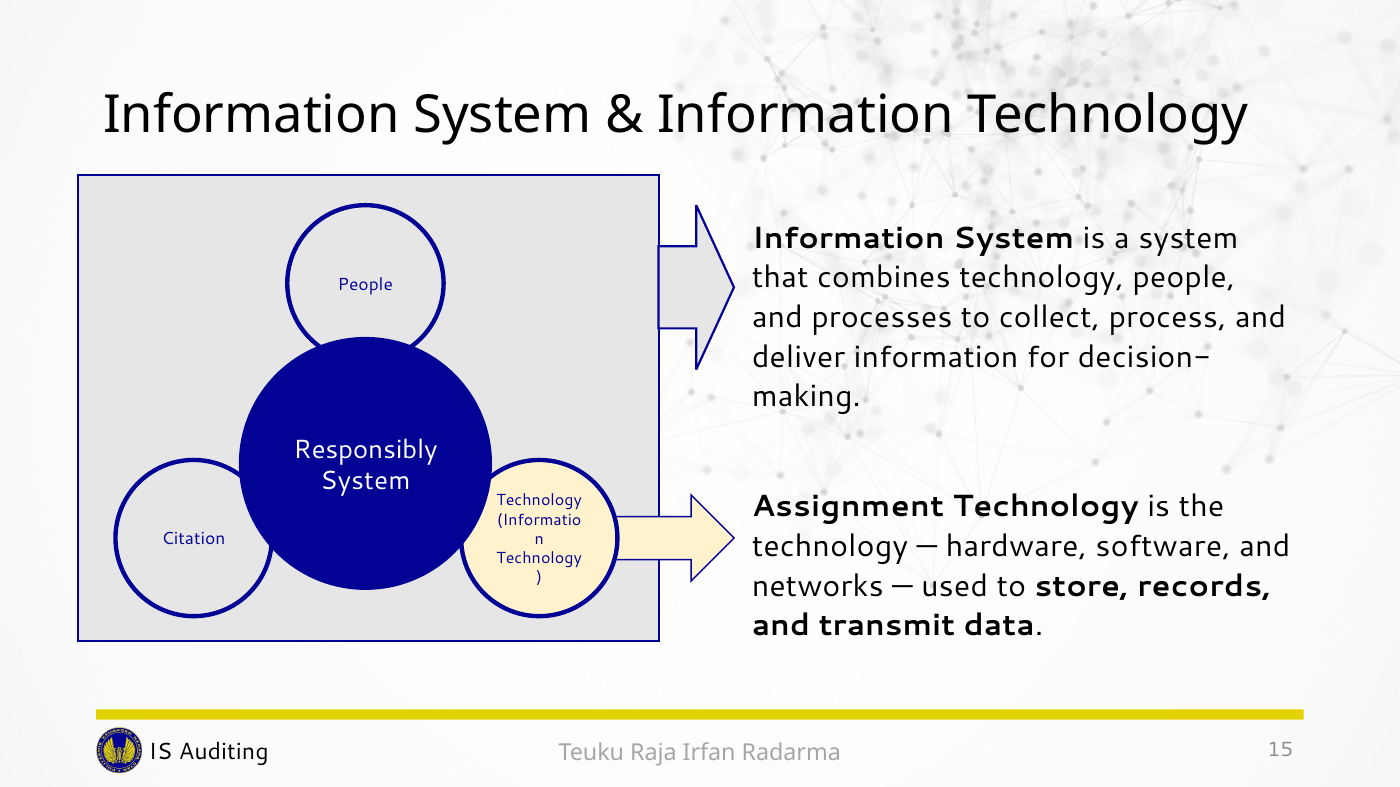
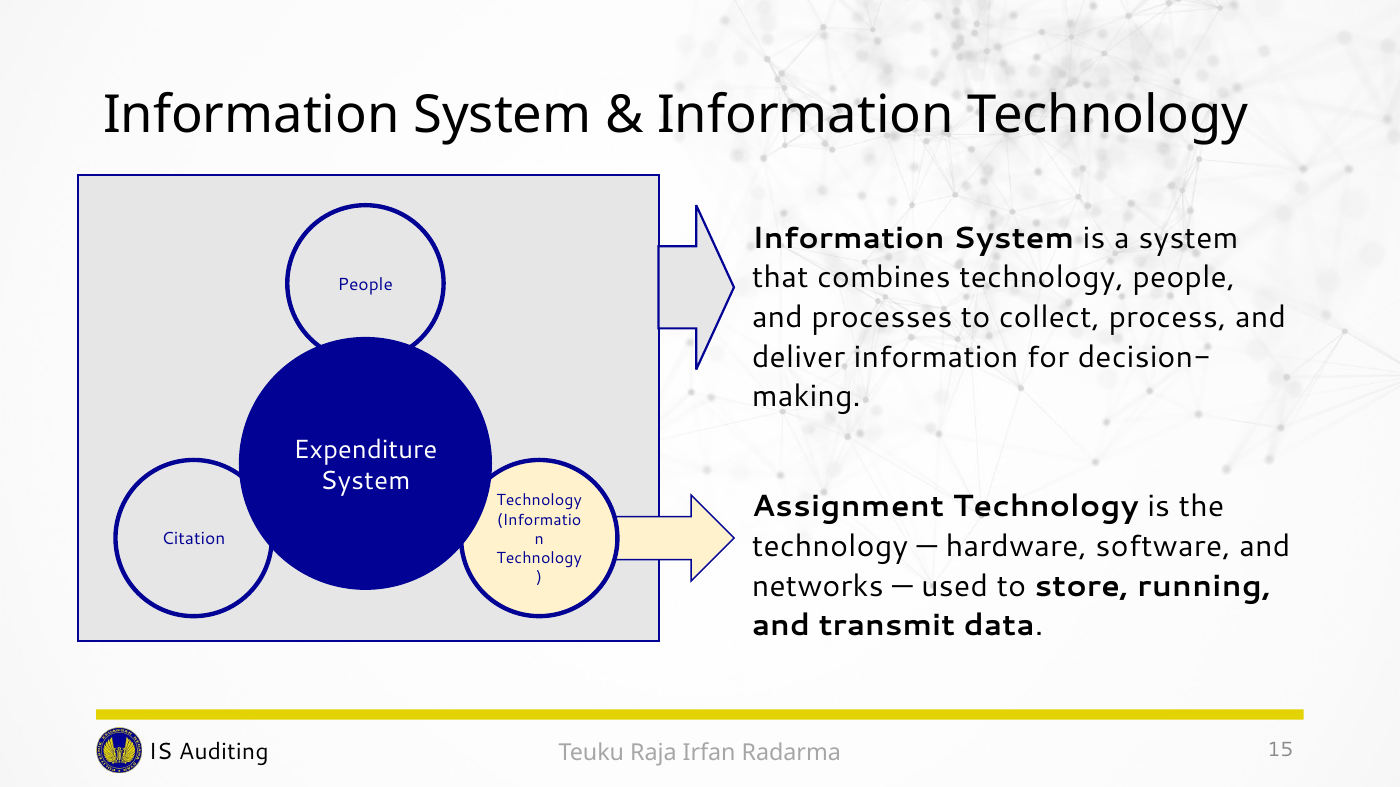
Responsibly: Responsibly -> Expenditure
records: records -> running
